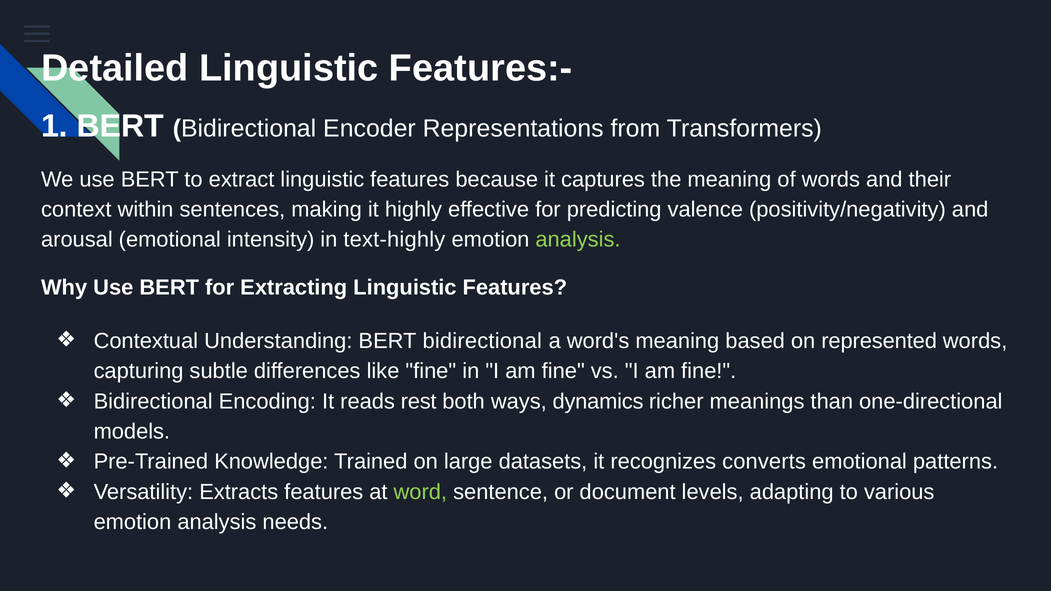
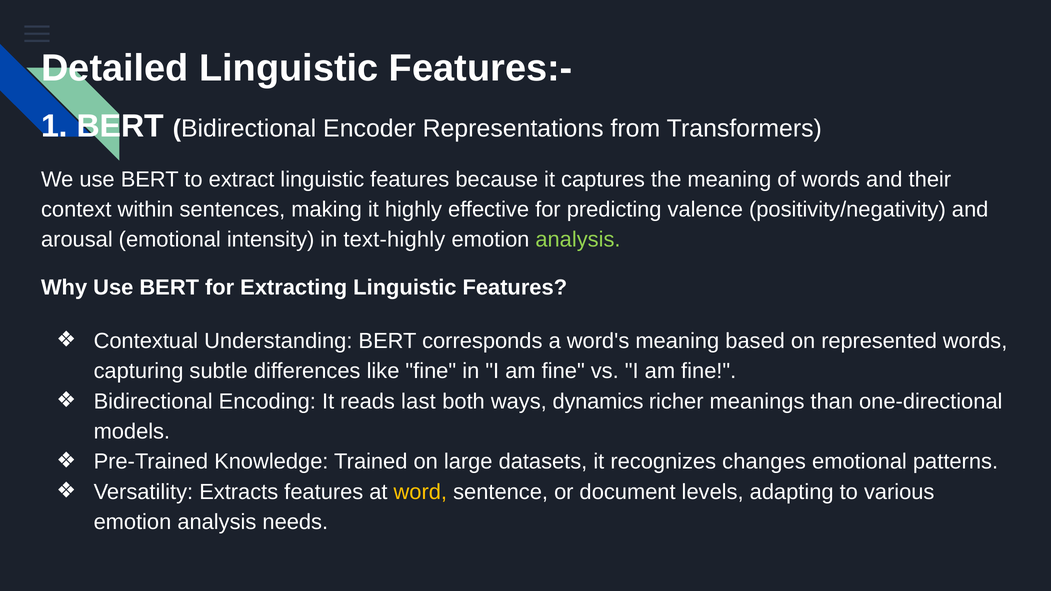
Understanding BERT bidirectional: bidirectional -> corresponds
rest: rest -> last
converts: converts -> changes
word colour: light green -> yellow
